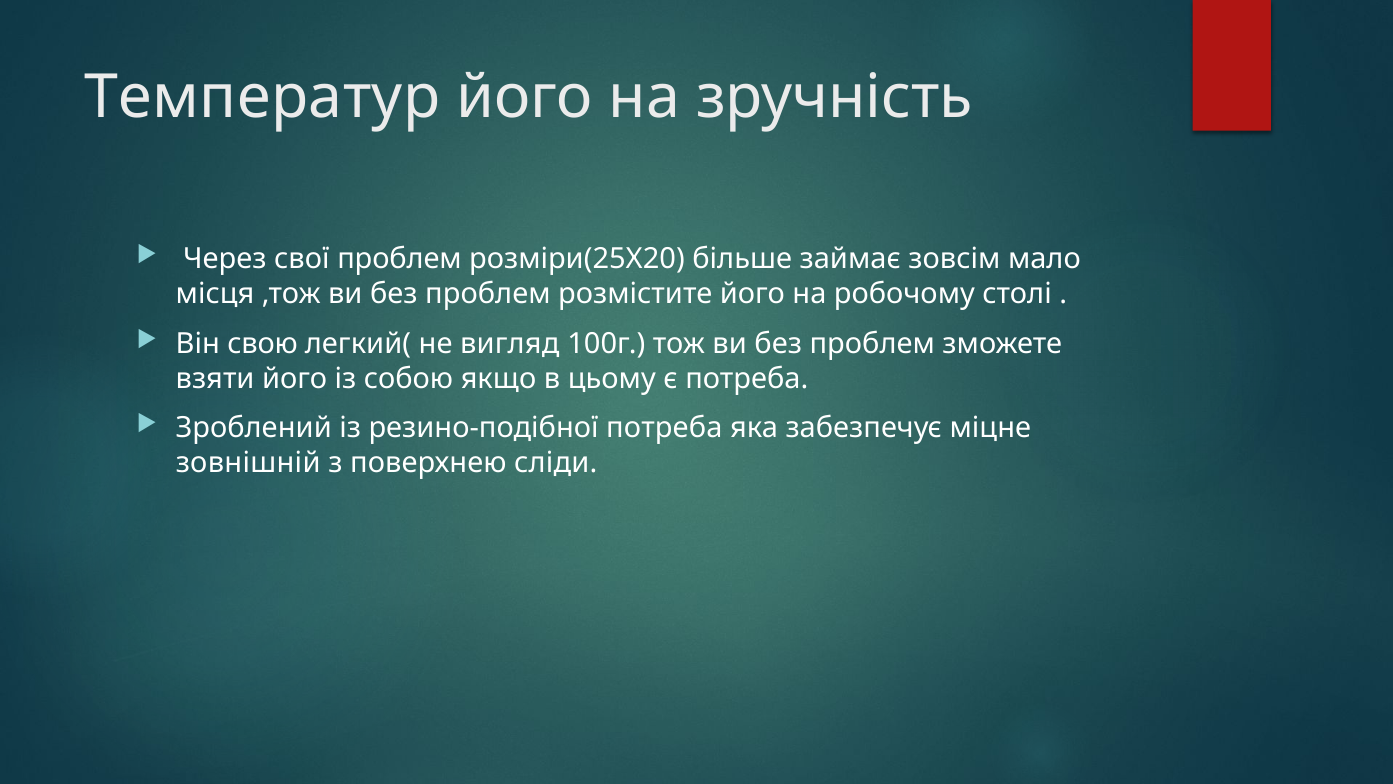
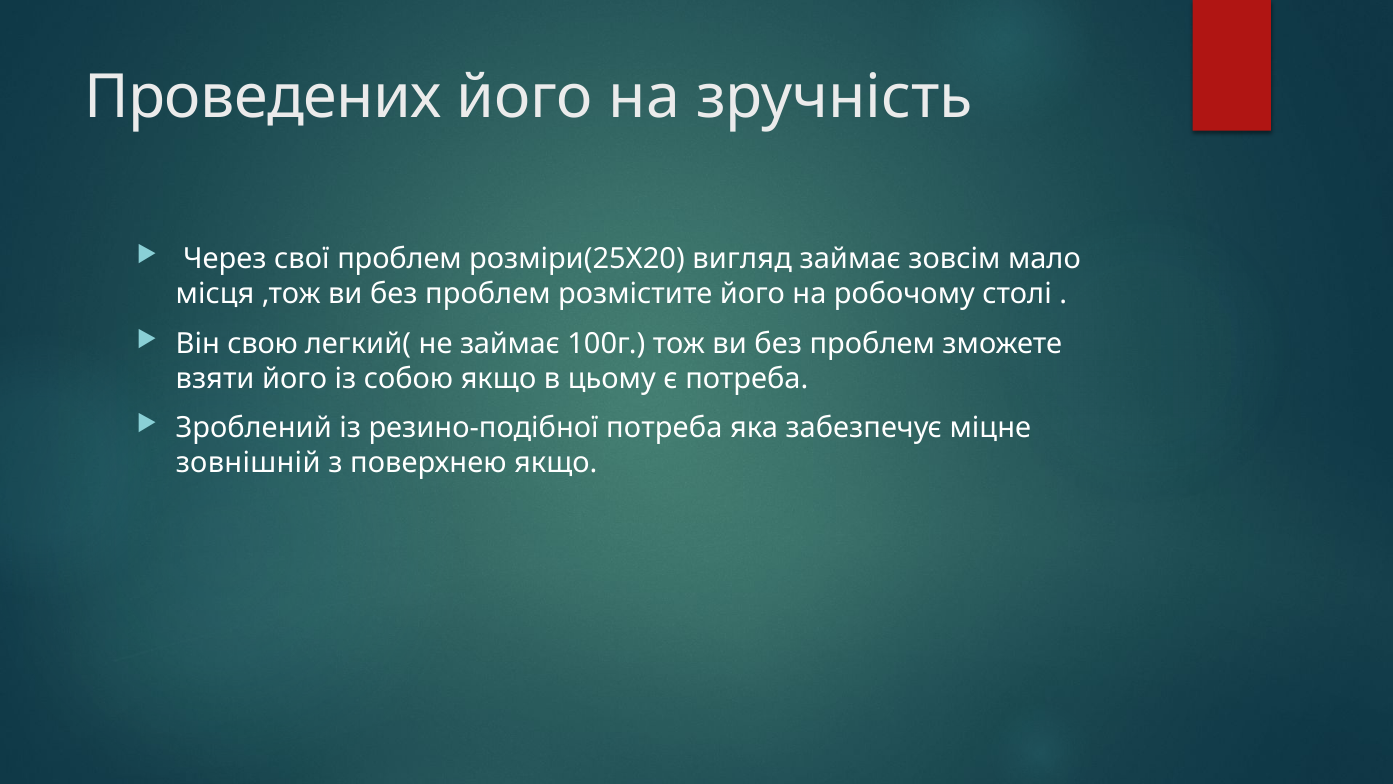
Температур: Температур -> Проведених
більше: більше -> вигляд
не вигляд: вигляд -> займає
поверхнею сліди: сліди -> якщо
